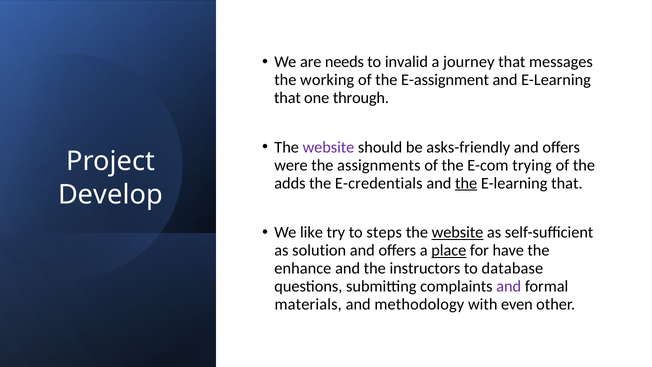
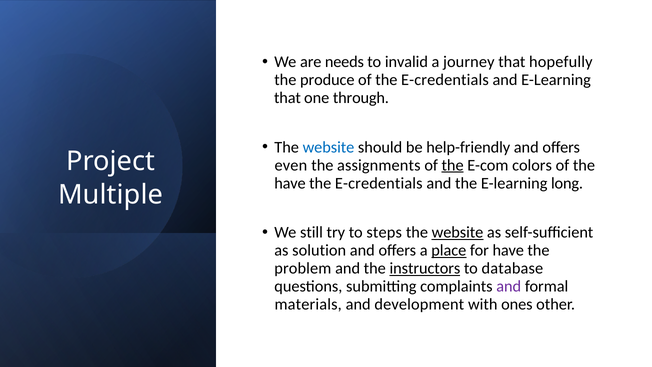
messages: messages -> hopefully
working: working -> produce
of the E-assignment: E-assignment -> E-credentials
website at (328, 147) colour: purple -> blue
asks-friendly: asks-friendly -> help-friendly
were: were -> even
the at (453, 165) underline: none -> present
trying: trying -> colors
adds at (290, 183): adds -> have
the at (466, 183) underline: present -> none
that at (567, 183): that -> long
Develop: Develop -> Multiple
like: like -> still
enhance: enhance -> problem
instructors underline: none -> present
methodology: methodology -> development
even: even -> ones
